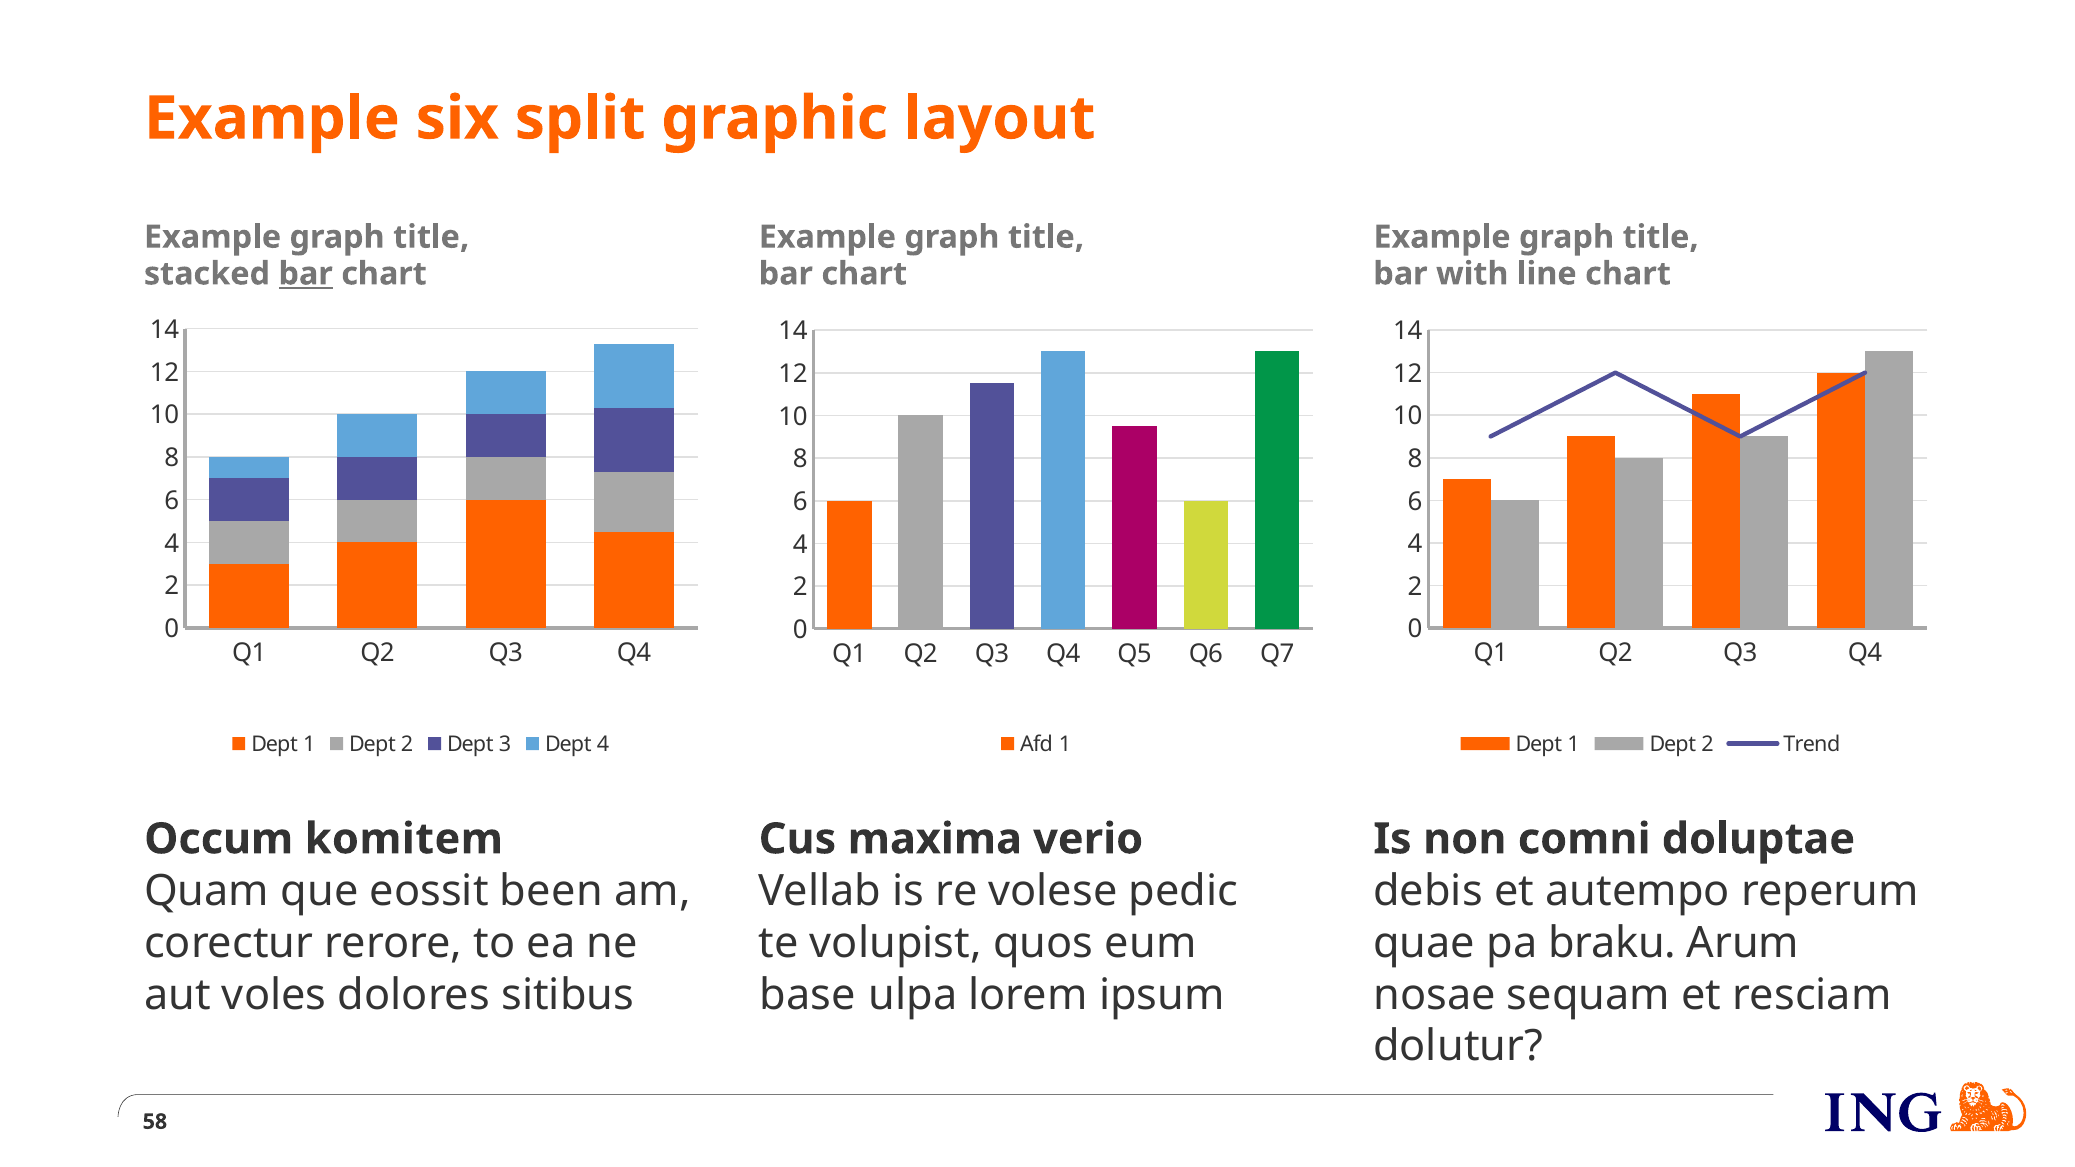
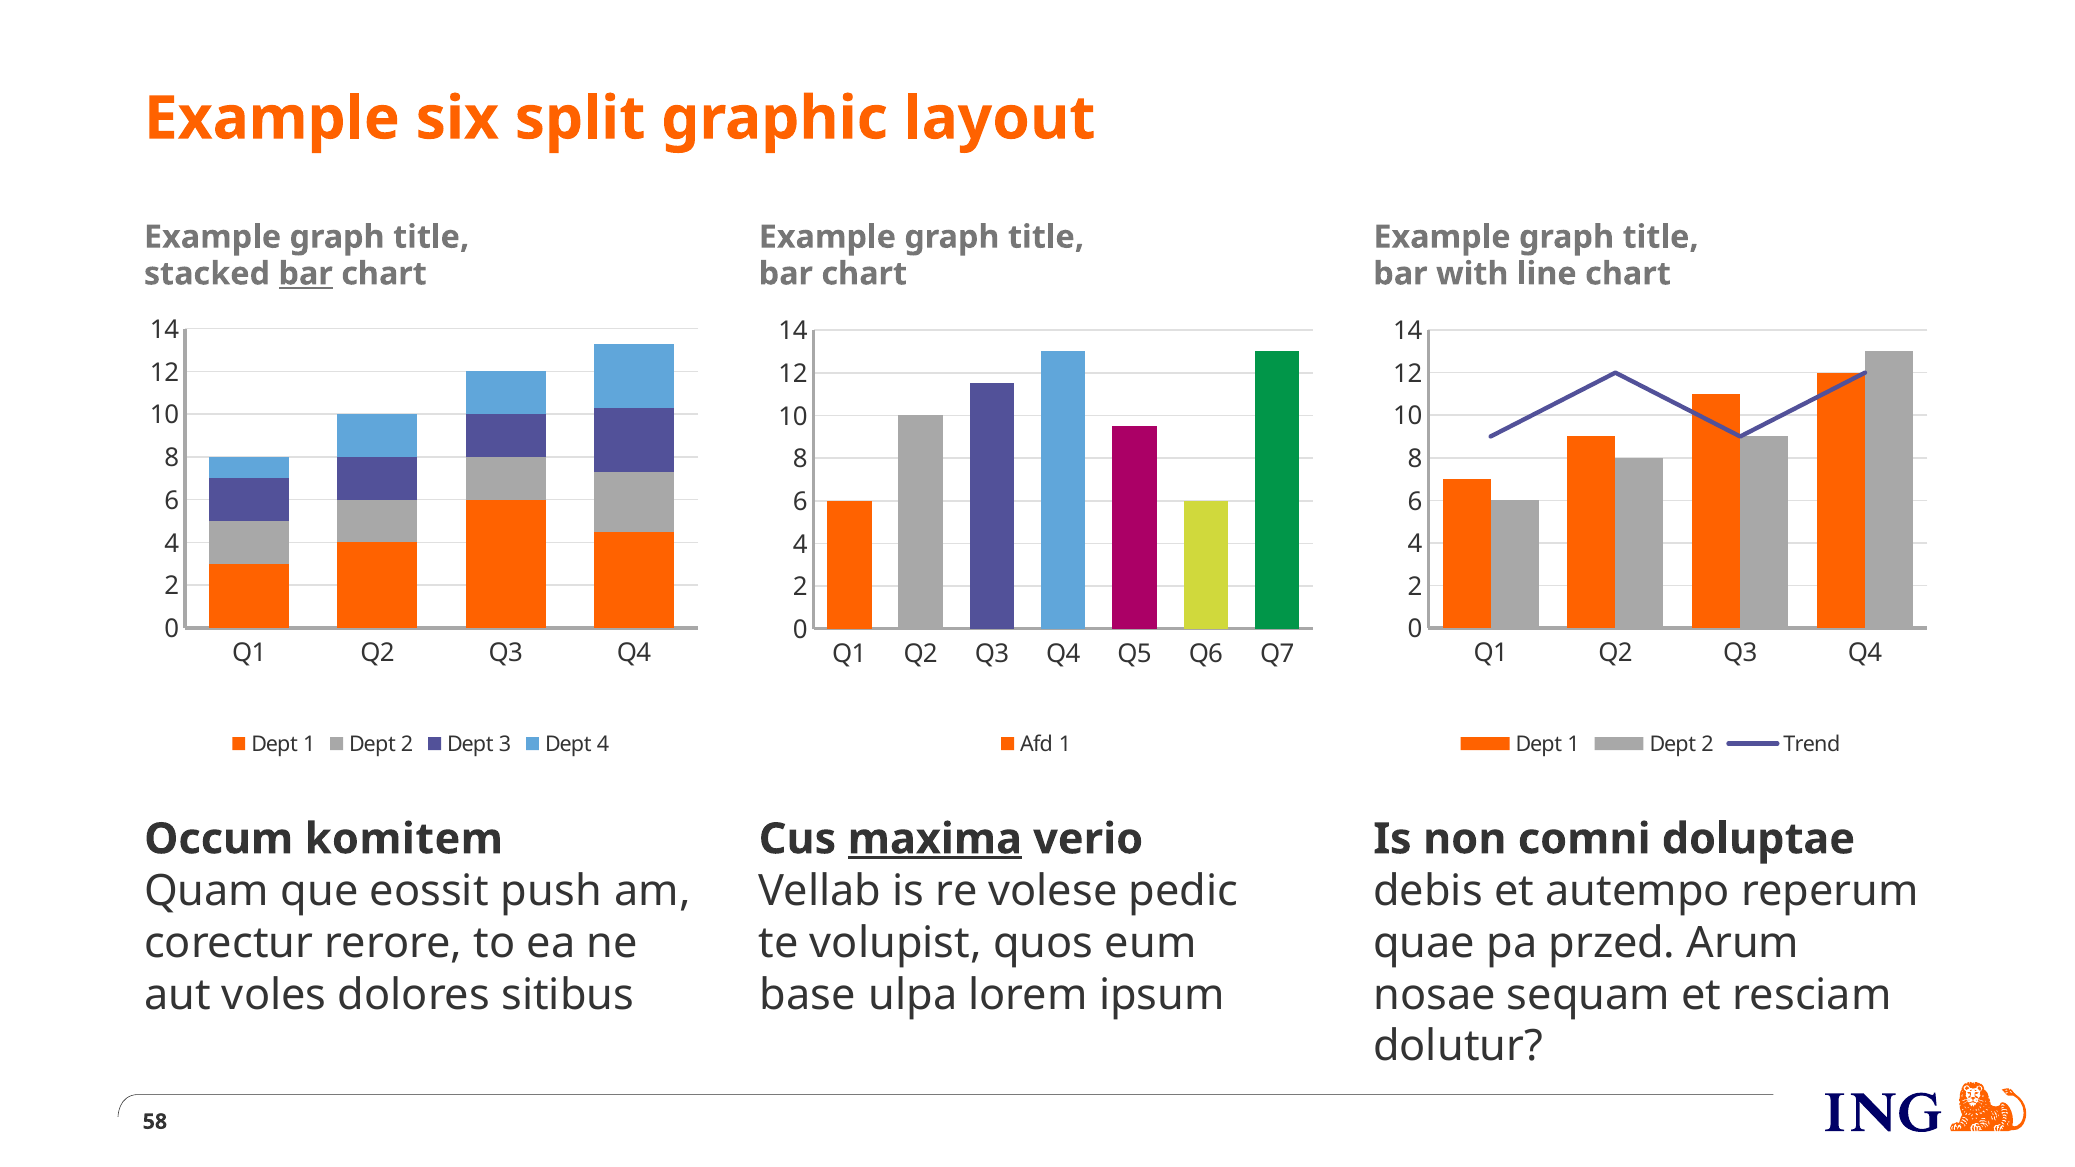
maxima underline: none -> present
been: been -> push
braku: braku -> przed
